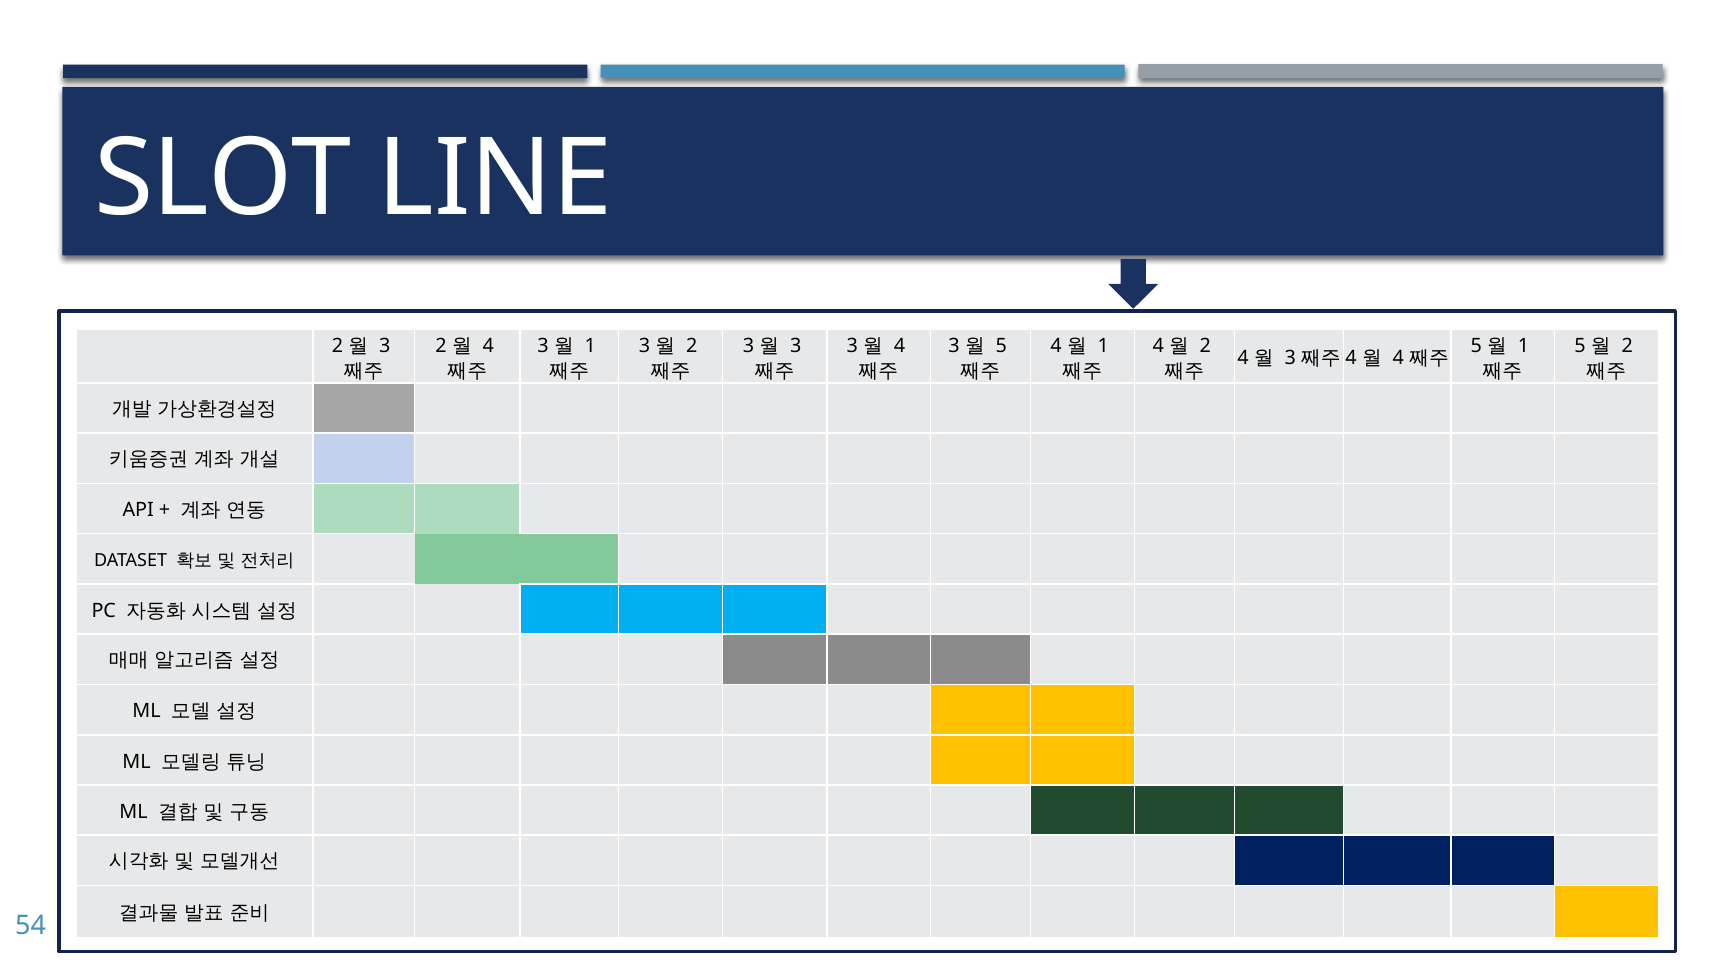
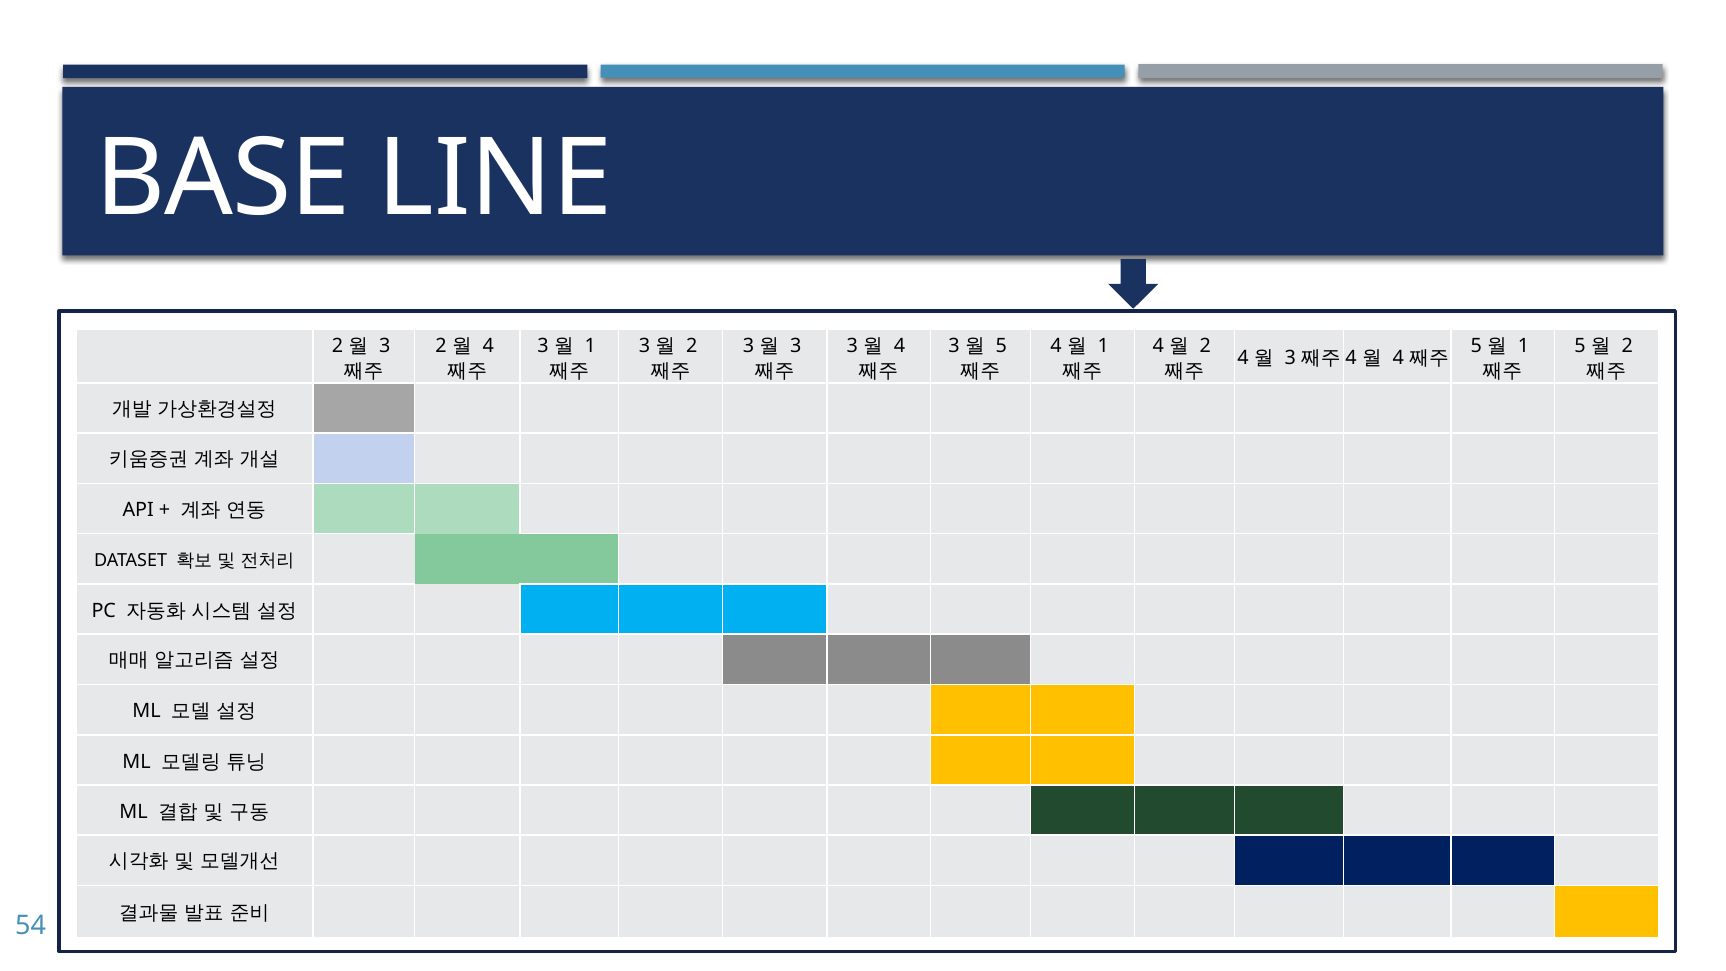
SLOT: SLOT -> BASE
